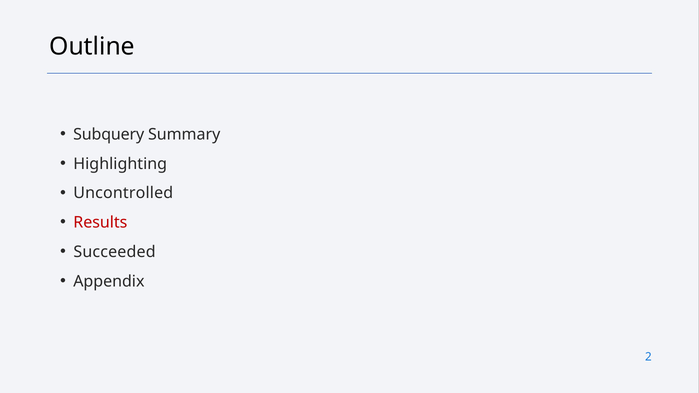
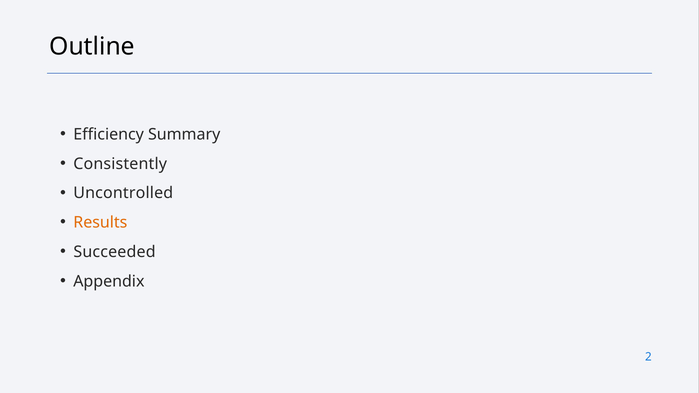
Subquery: Subquery -> Efficiency
Highlighting: Highlighting -> Consistently
Results colour: red -> orange
